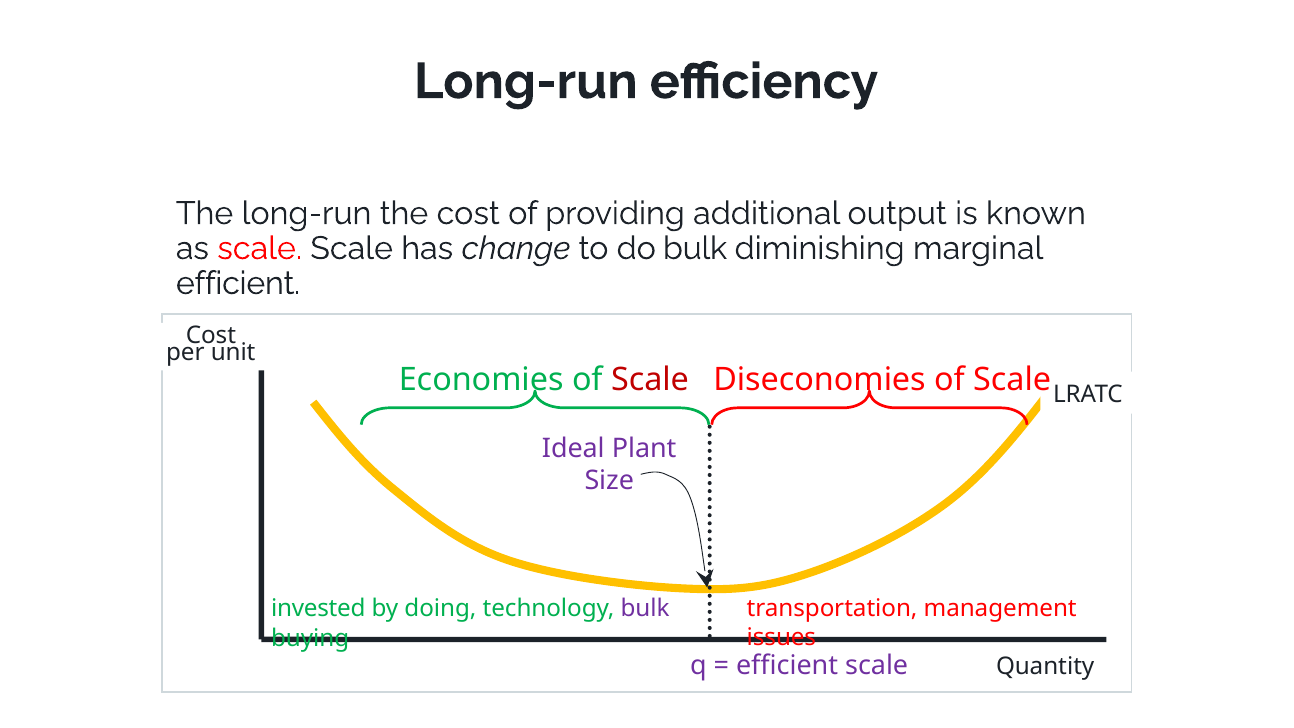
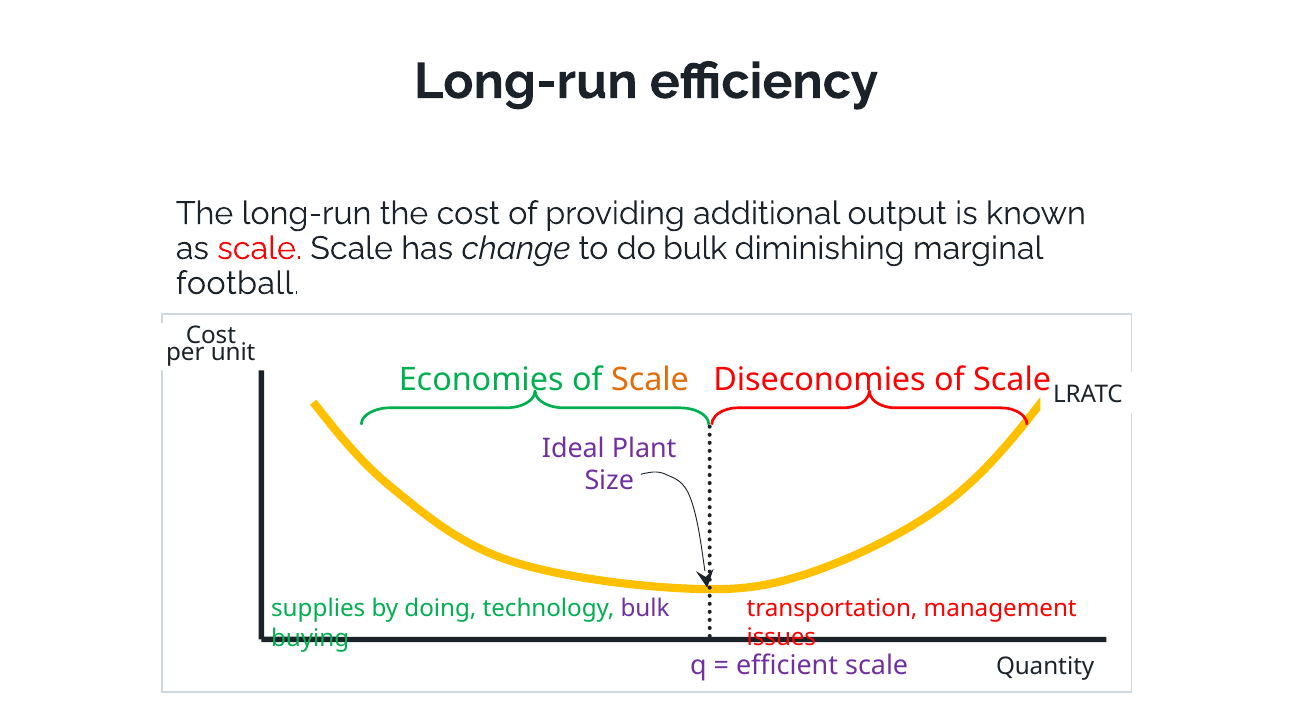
efficient at (238, 283): efficient -> football
Scale at (650, 380) colour: red -> orange
invested: invested -> supplies
